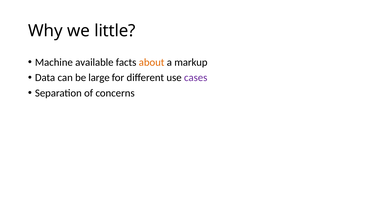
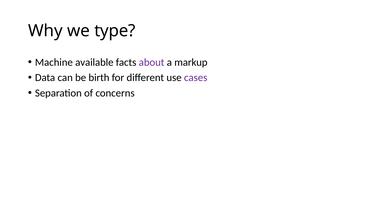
little: little -> type
about colour: orange -> purple
large: large -> birth
